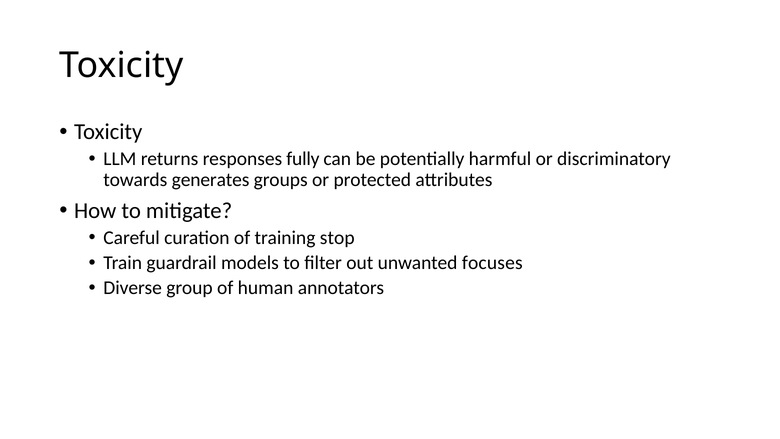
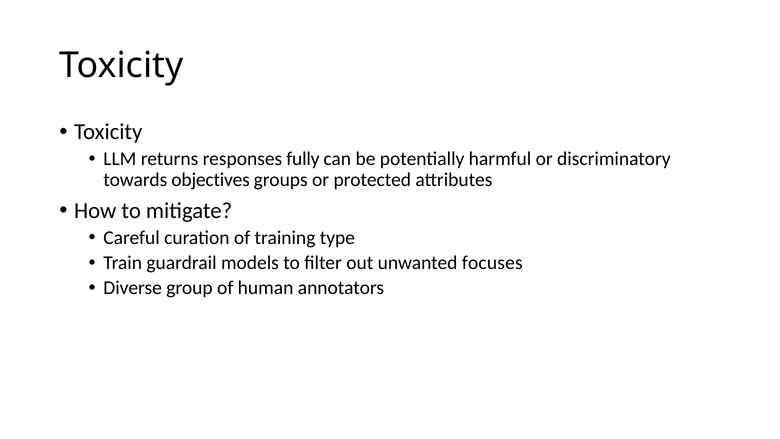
generates: generates -> objectives
stop: stop -> type
